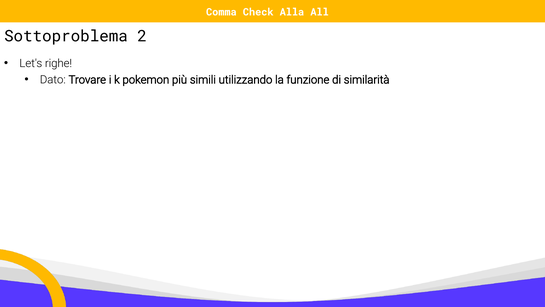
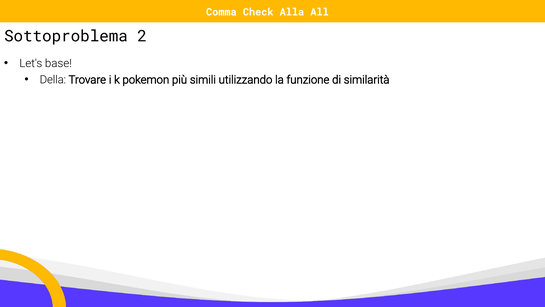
righe: righe -> base
Dato: Dato -> Della
